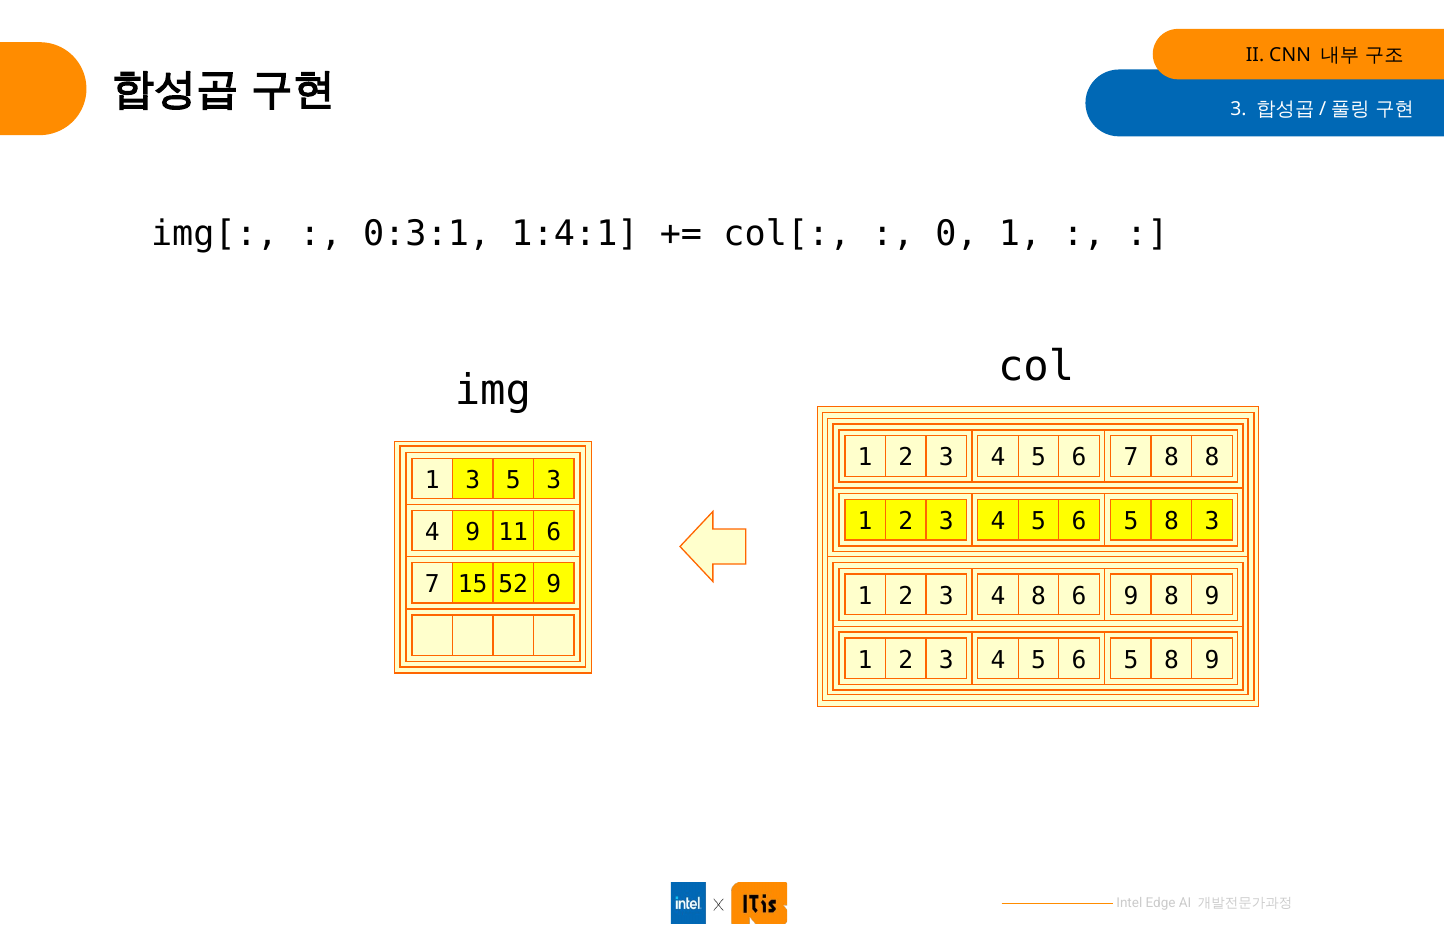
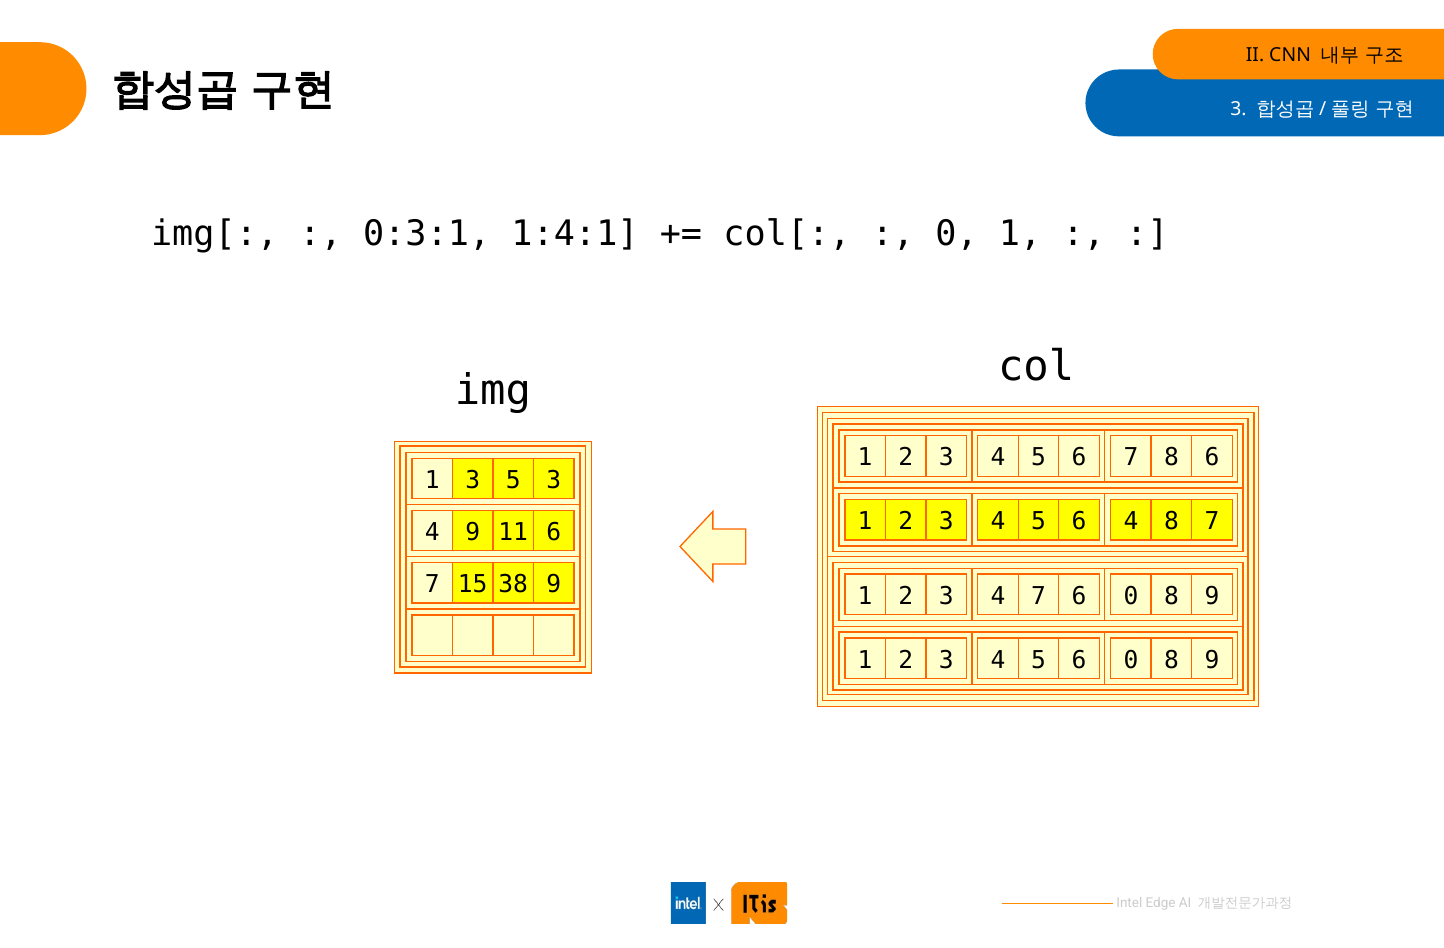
8 8: 8 -> 6
5 at (1131, 522): 5 -> 4
8 3: 3 -> 7
52: 52 -> 38
4 8: 8 -> 7
9 at (1131, 596): 9 -> 0
5 at (1131, 660): 5 -> 0
